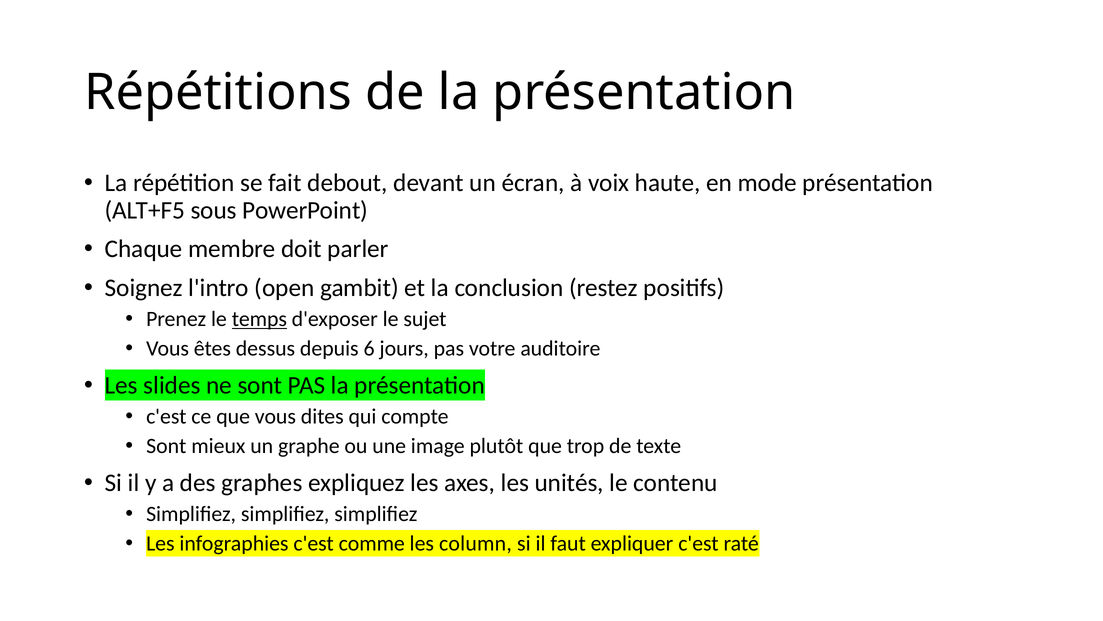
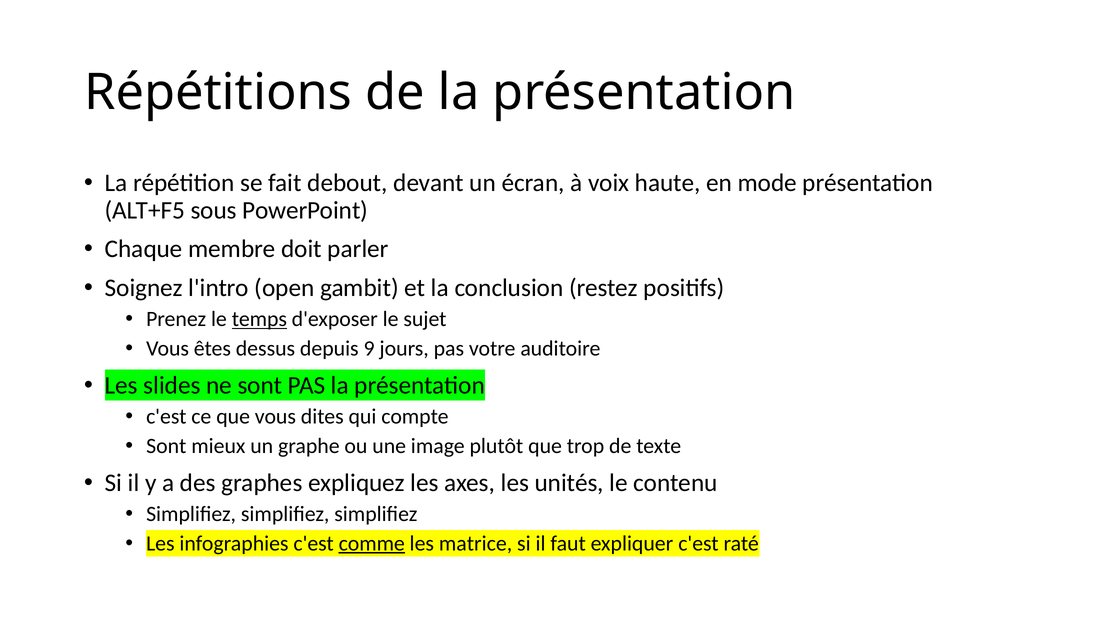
6: 6 -> 9
comme underline: none -> present
column: column -> matrice
